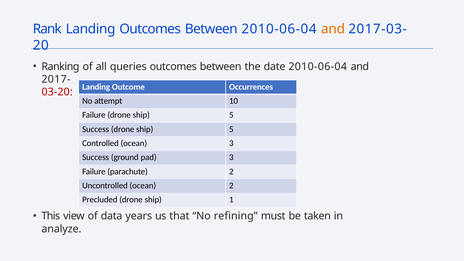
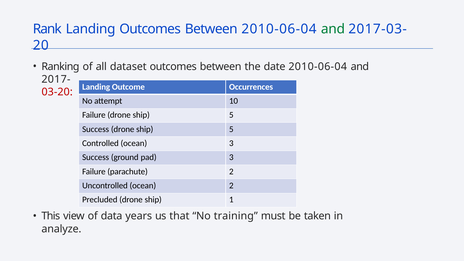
and at (333, 29) colour: orange -> green
queries: queries -> dataset
refining: refining -> training
